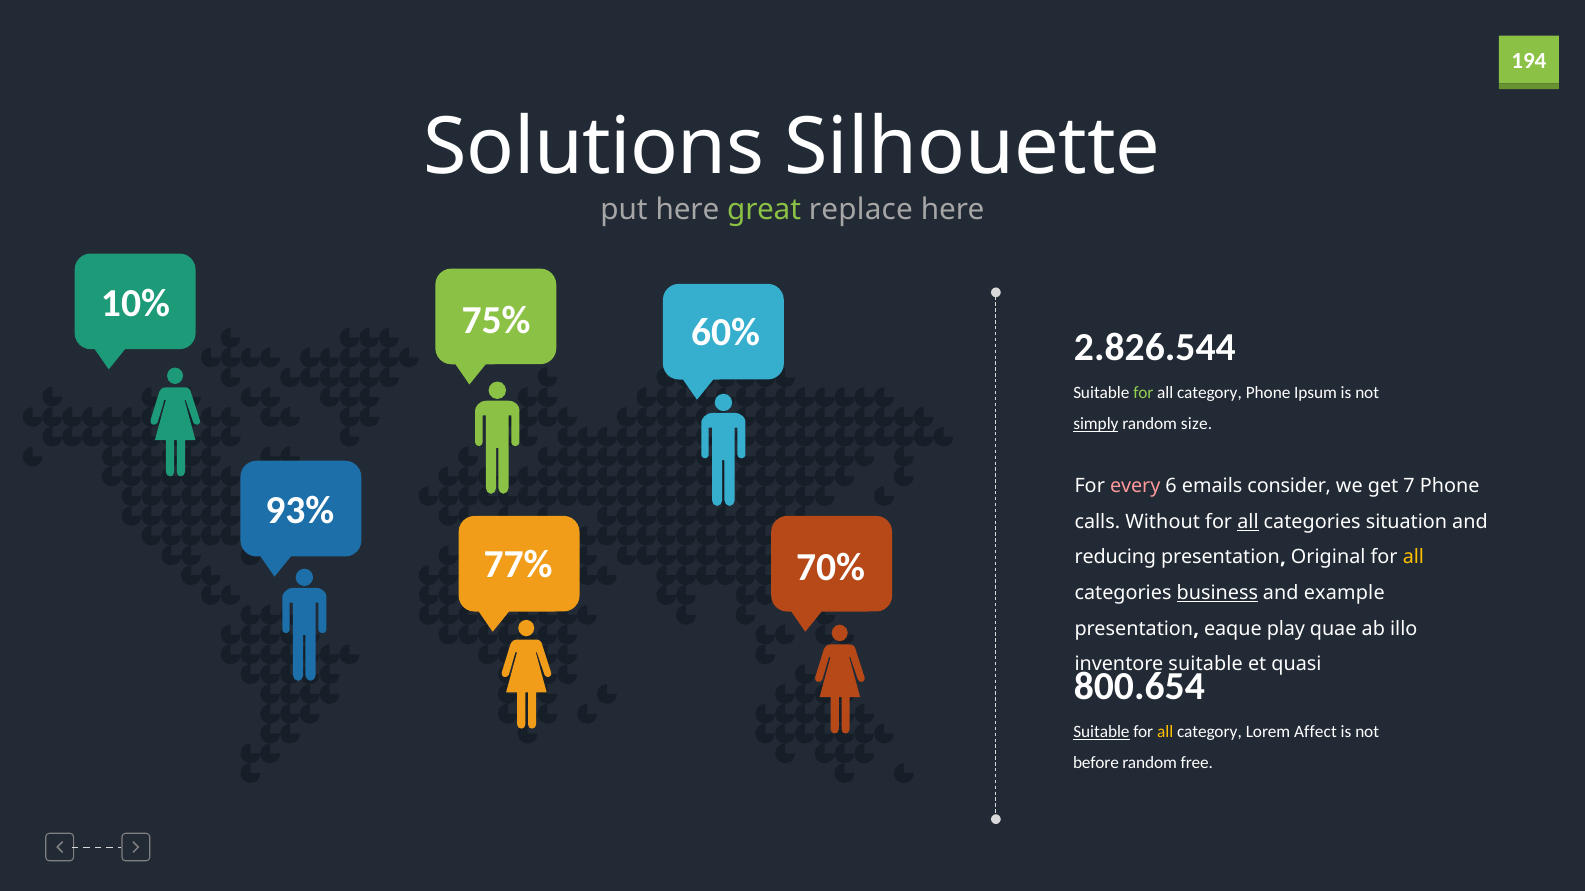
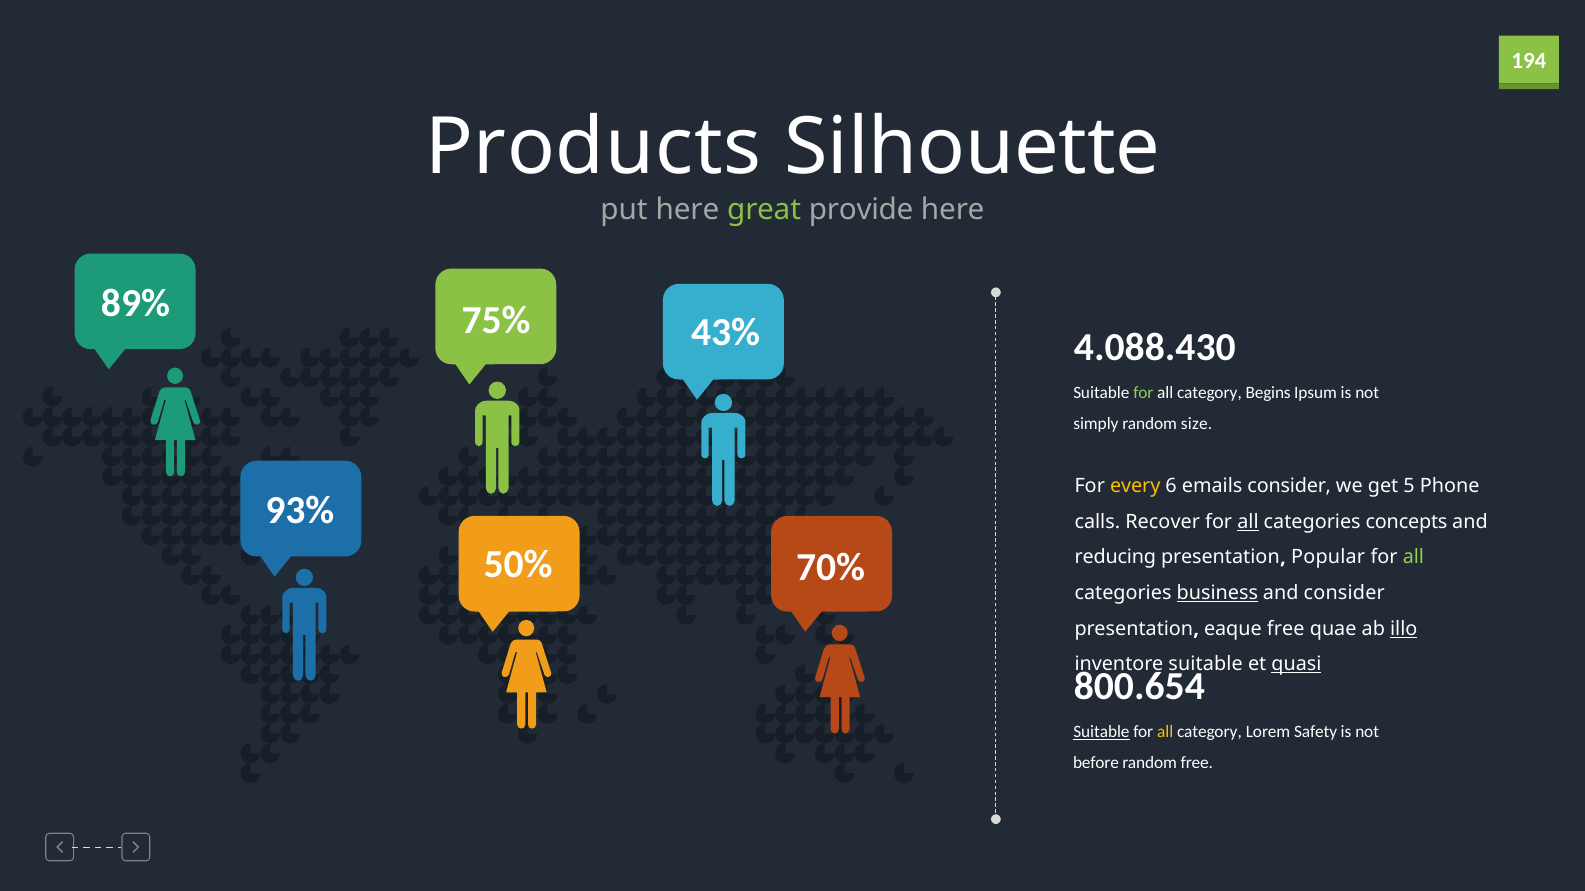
Solutions: Solutions -> Products
replace: replace -> provide
10%: 10% -> 89%
60%: 60% -> 43%
2.826.544: 2.826.544 -> 4.088.430
category Phone: Phone -> Begins
simply underline: present -> none
every colour: pink -> yellow
7: 7 -> 5
Without: Without -> Recover
situation: situation -> concepts
77%: 77% -> 50%
Original: Original -> Popular
all at (1413, 558) colour: yellow -> light green
and example: example -> consider
eaque play: play -> free
illo underline: none -> present
quasi underline: none -> present
Affect: Affect -> Safety
